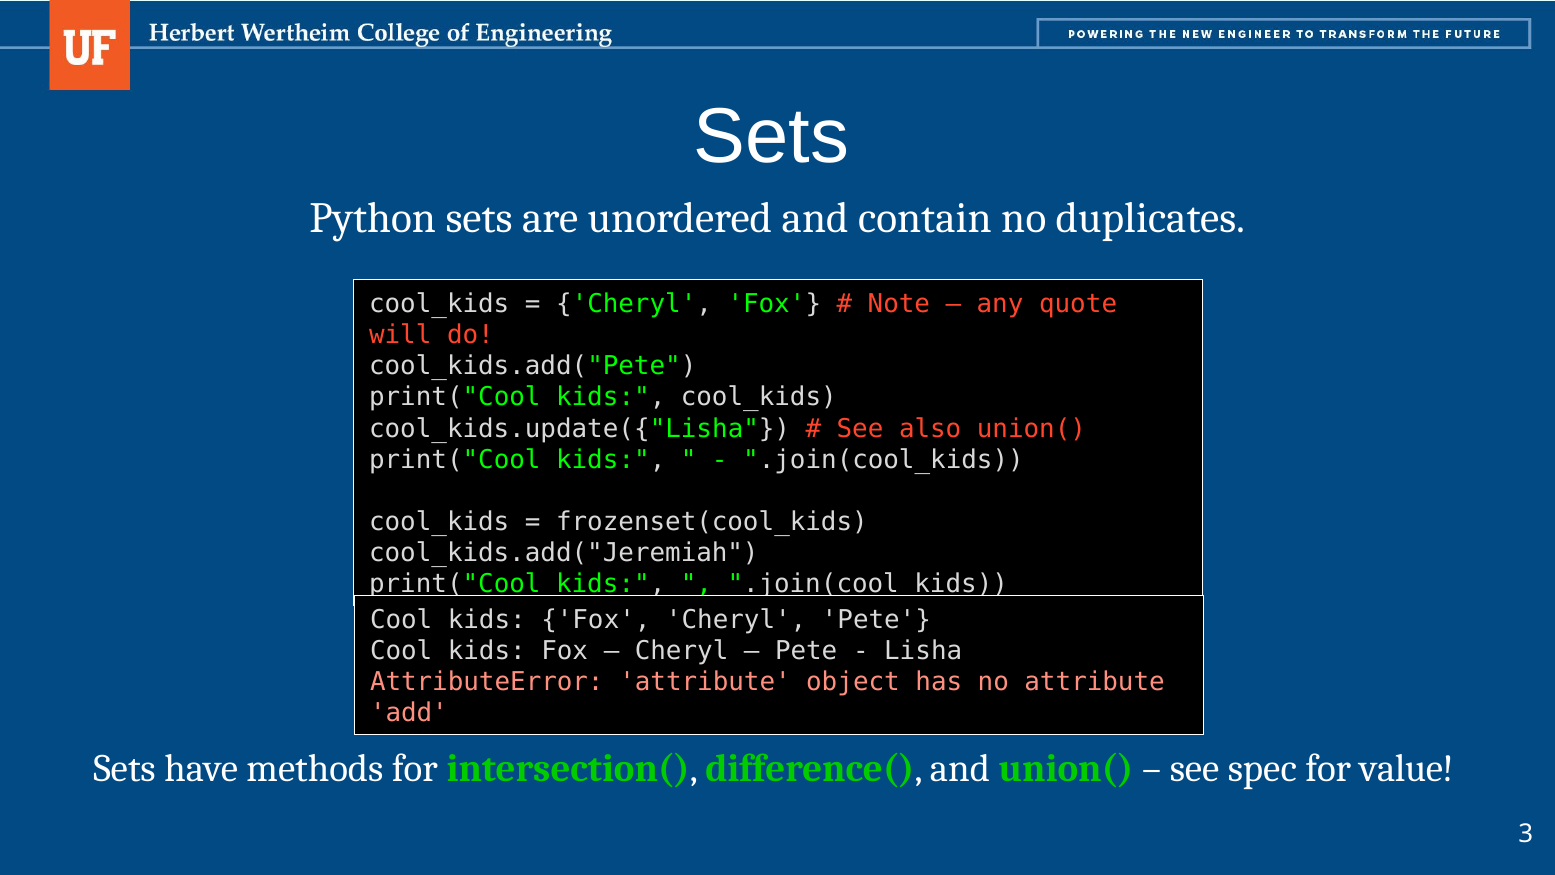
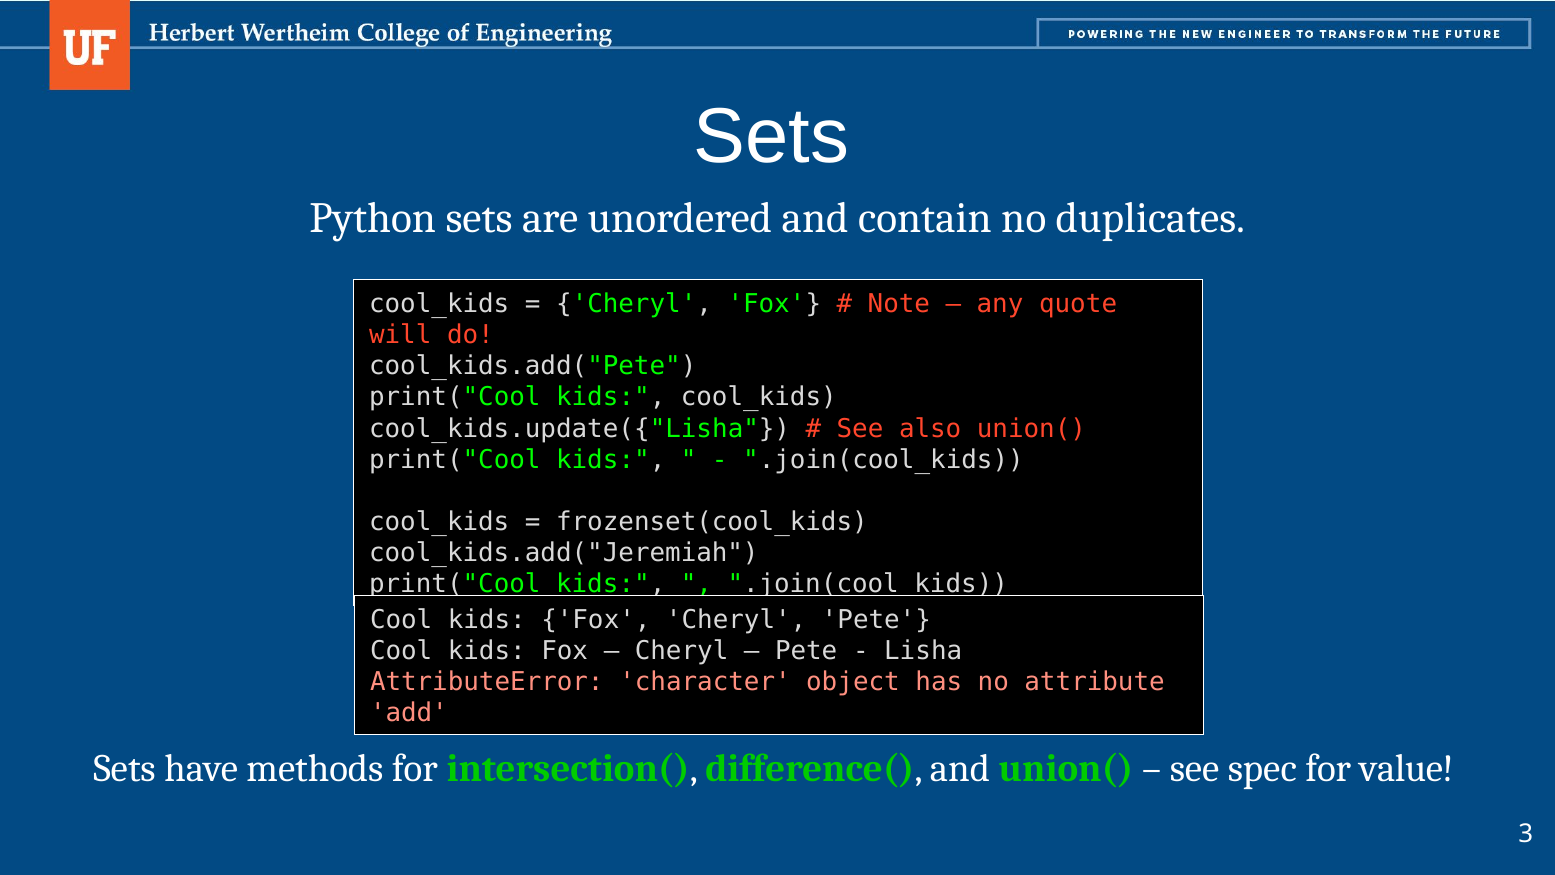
AttributeError attribute: attribute -> character
